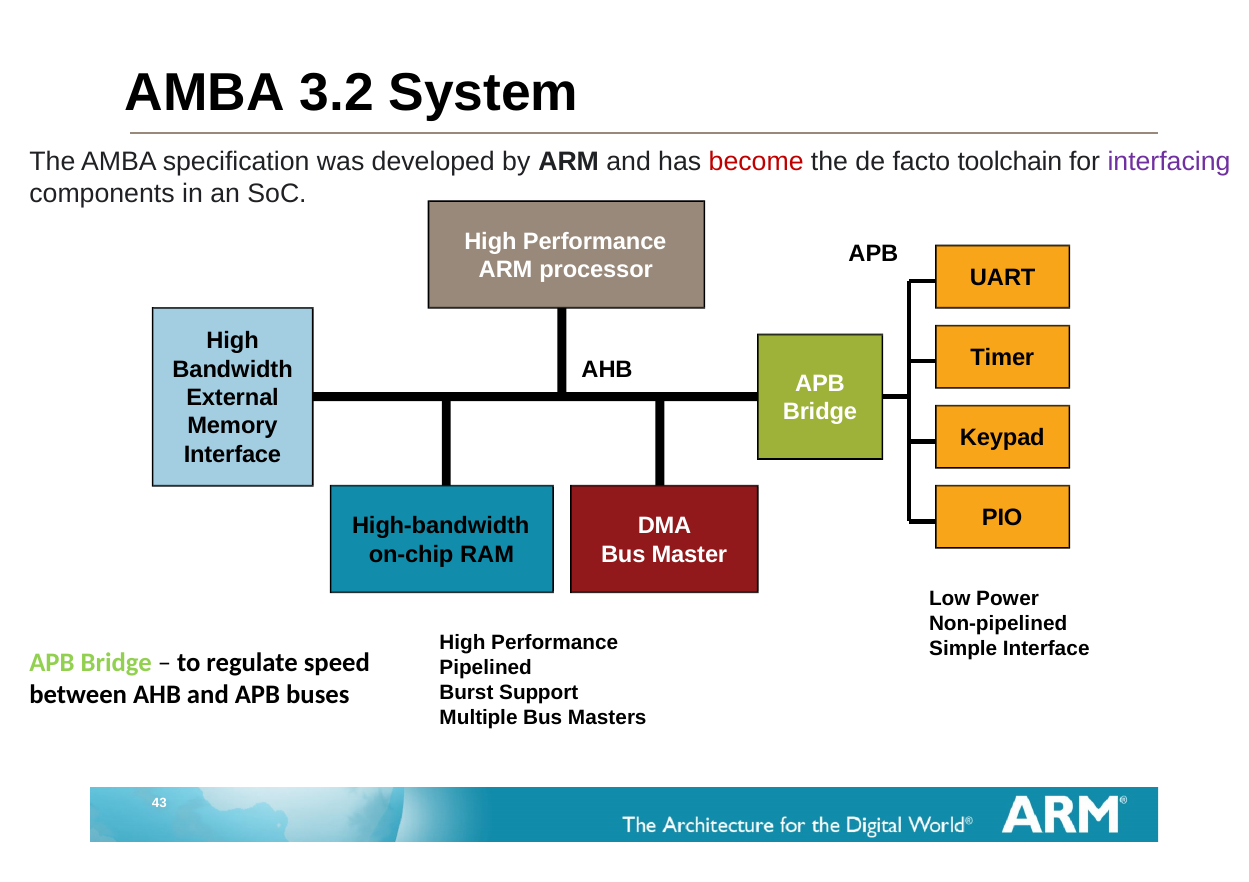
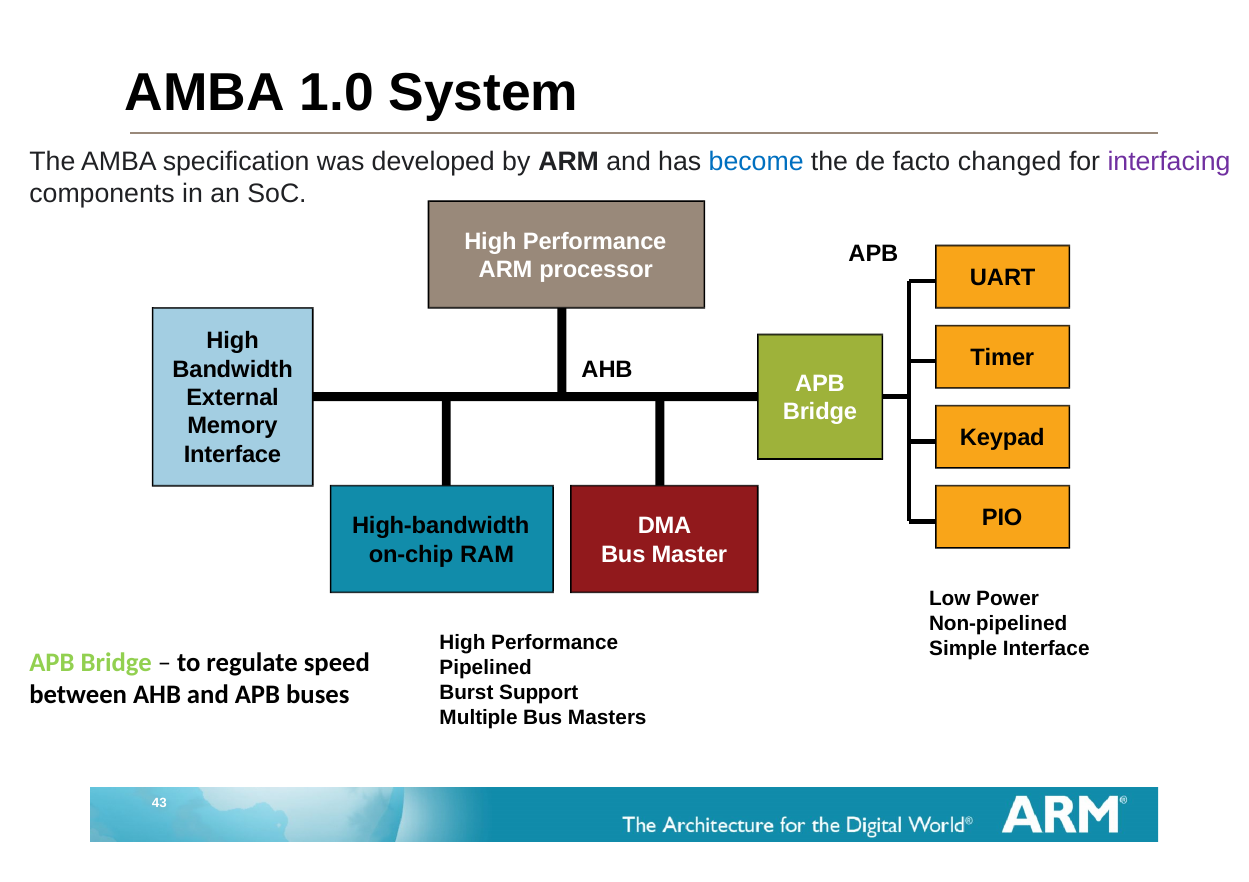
3.2: 3.2 -> 1.0
become colour: red -> blue
toolchain: toolchain -> changed
